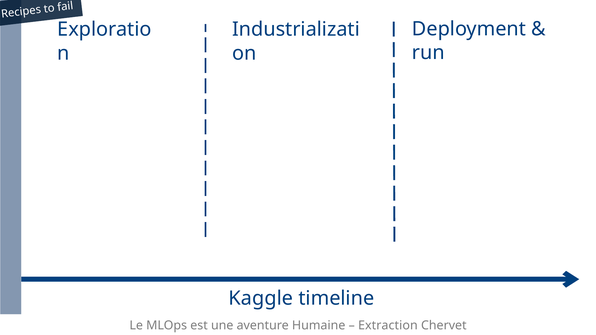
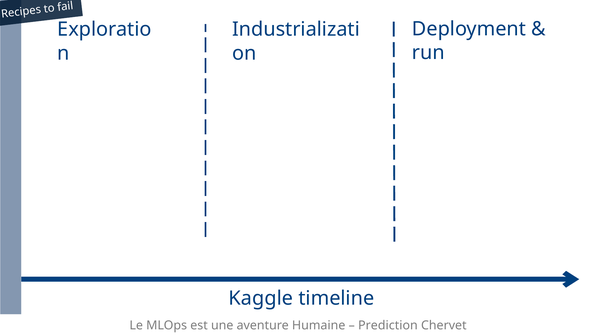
Extraction: Extraction -> Prediction
